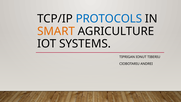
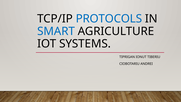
SMART colour: orange -> blue
